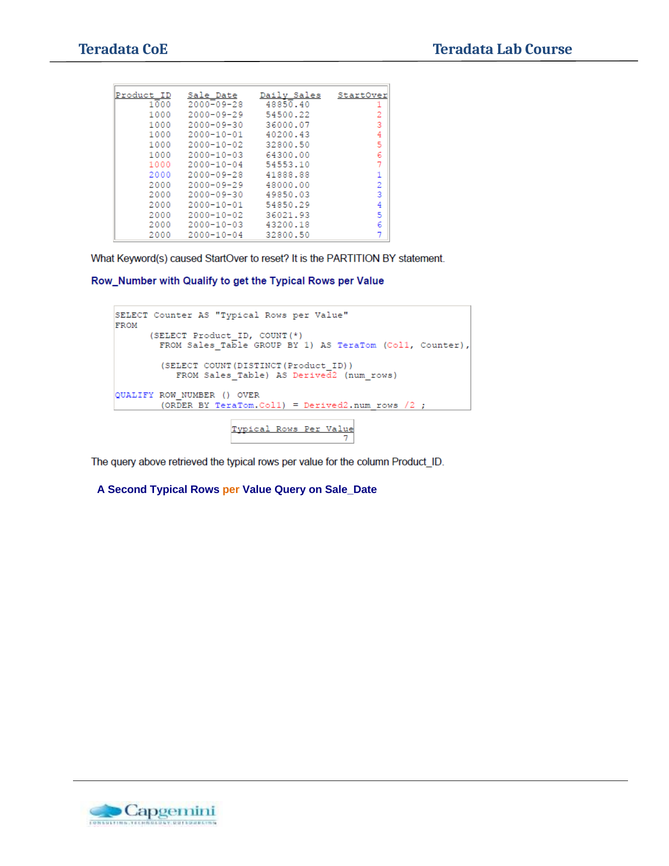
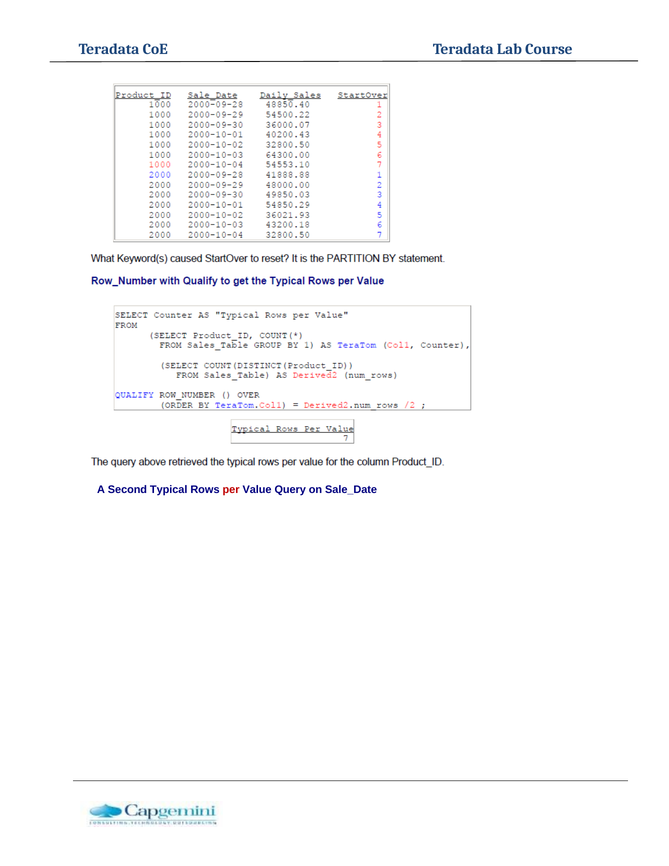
per colour: orange -> red
